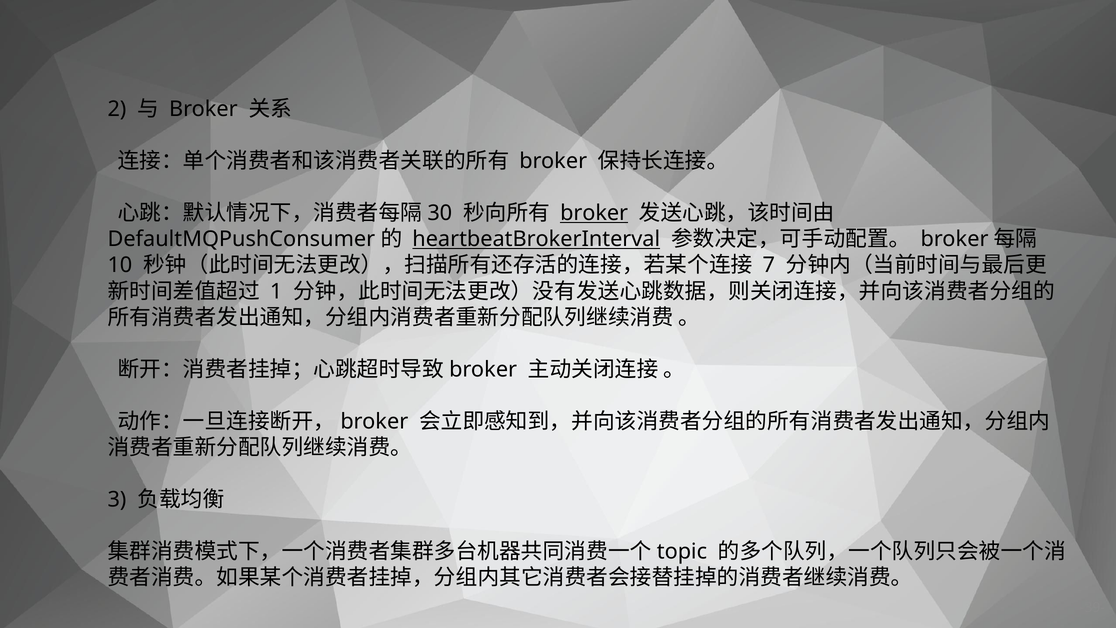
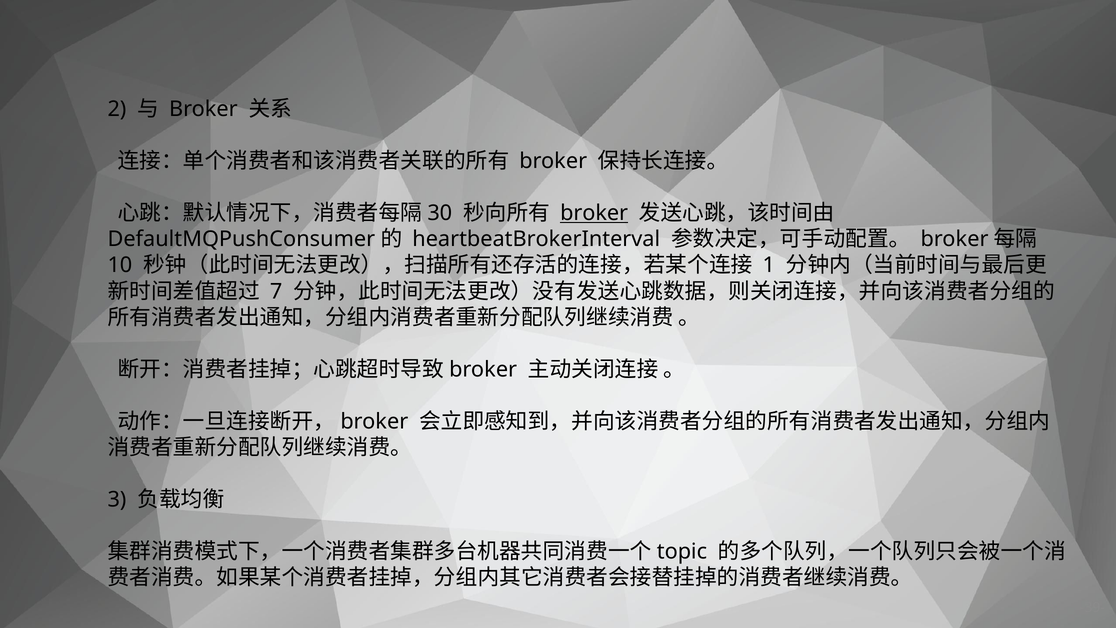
heartbeatBrokerInterval underline: present -> none
7: 7 -> 1
1: 1 -> 7
